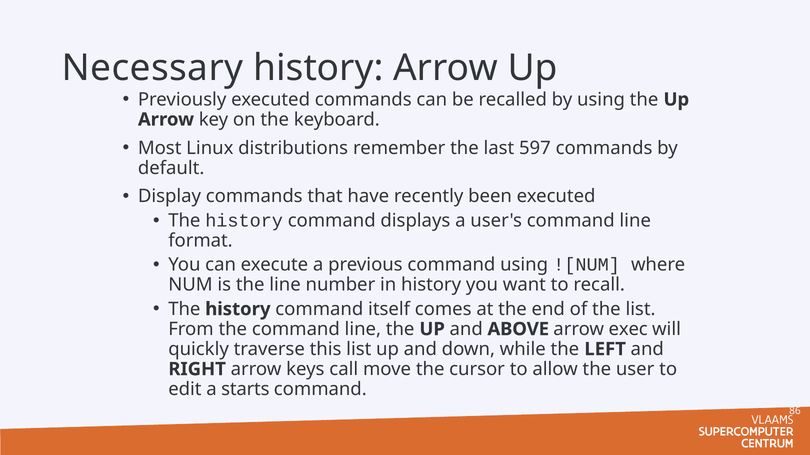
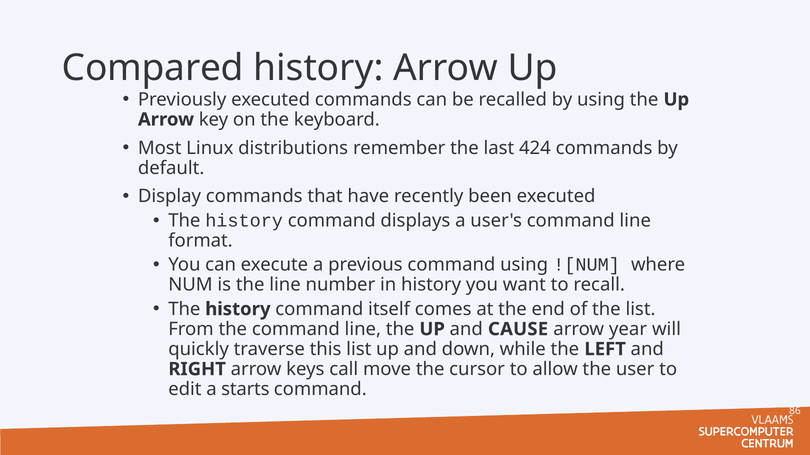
Necessary: Necessary -> Compared
597: 597 -> 424
ABOVE: ABOVE -> CAUSE
exec: exec -> year
